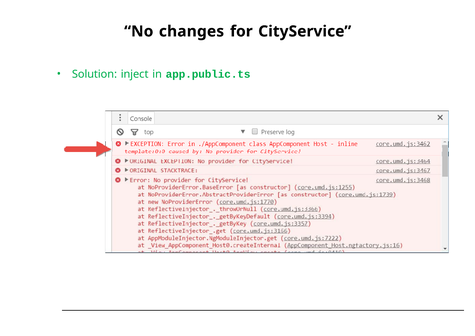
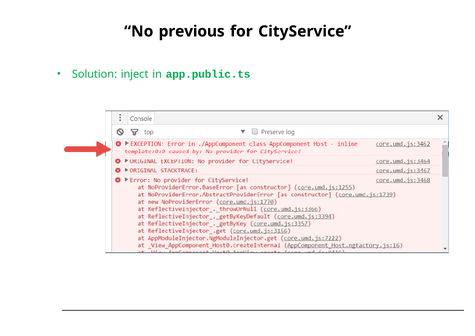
changes: changes -> previous
